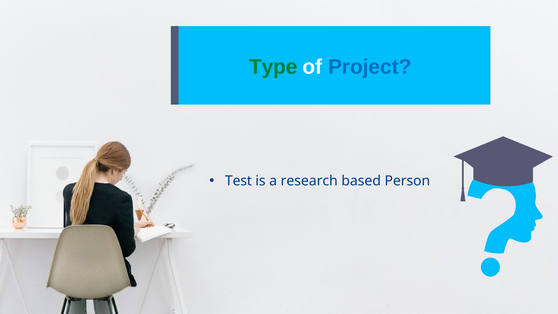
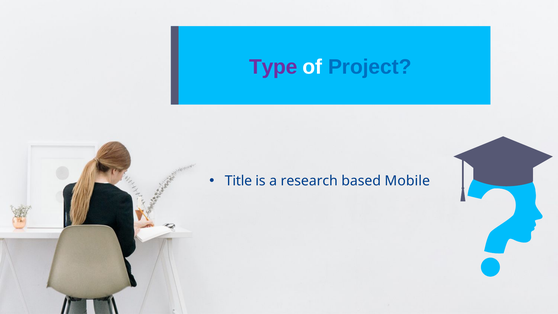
Type colour: green -> purple
Test: Test -> Title
Person: Person -> Mobile
